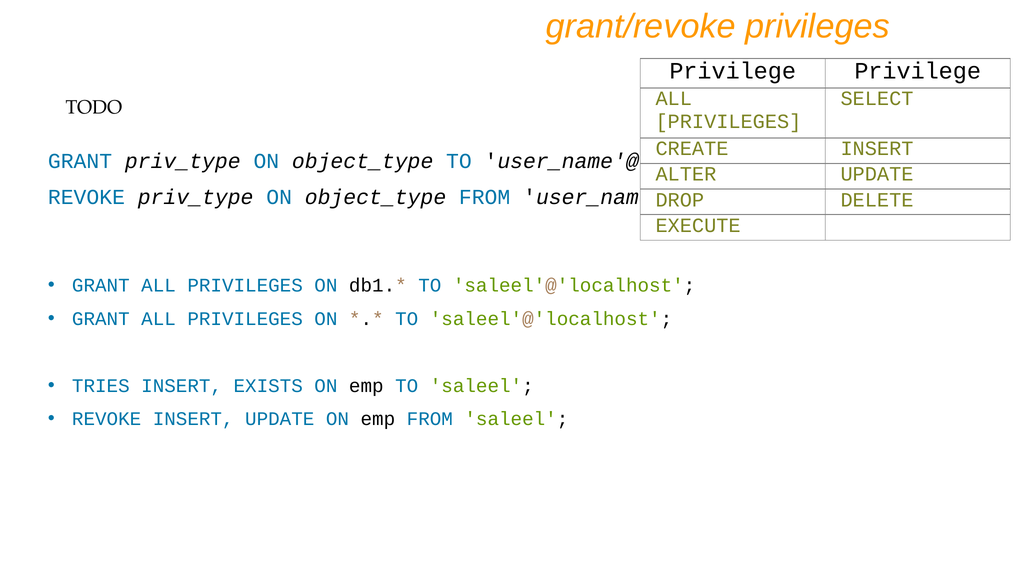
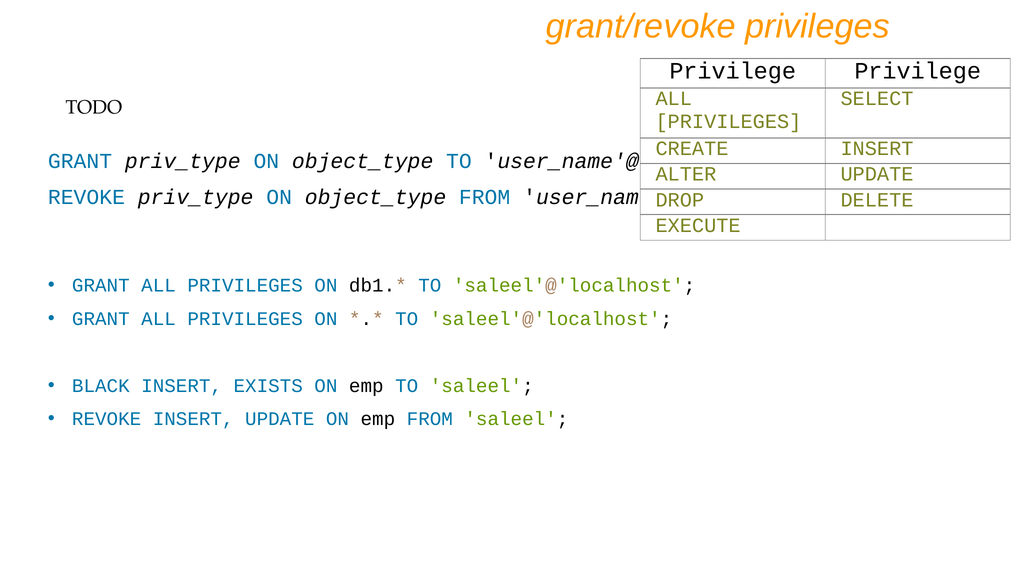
TRIES: TRIES -> BLACK
